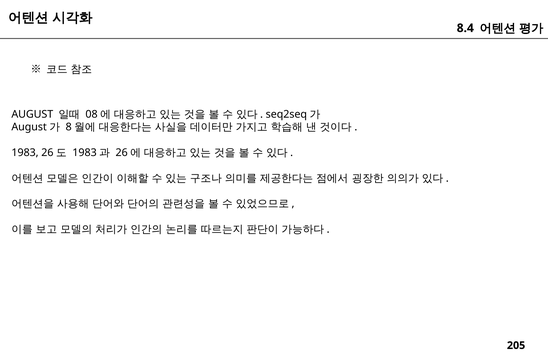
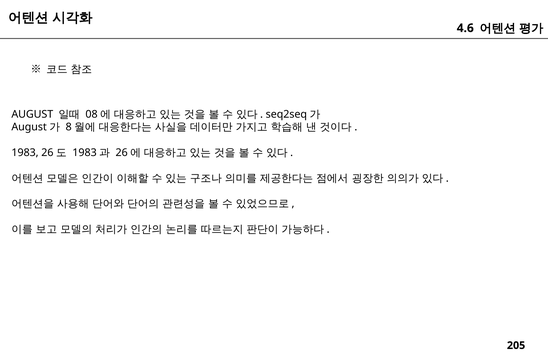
8.4: 8.4 -> 4.6
